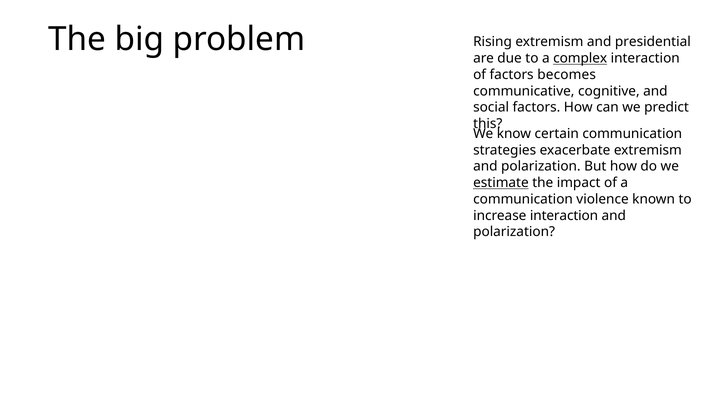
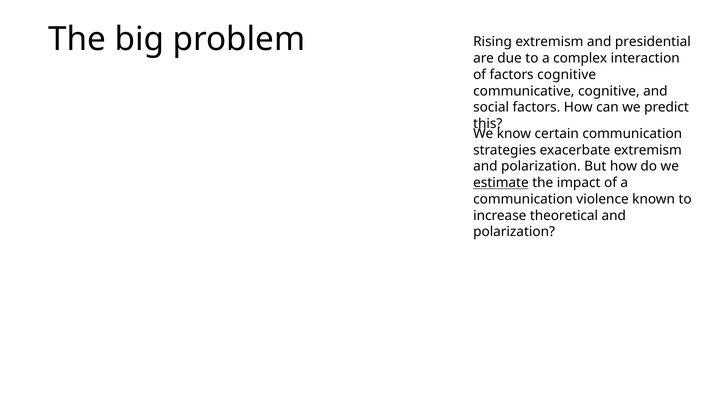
complex underline: present -> none
factors becomes: becomes -> cognitive
increase interaction: interaction -> theoretical
